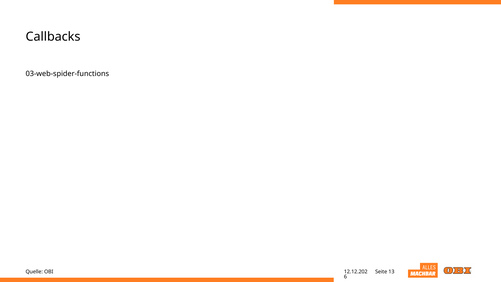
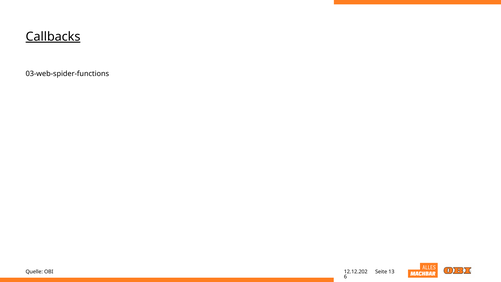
Callbacks underline: none -> present
